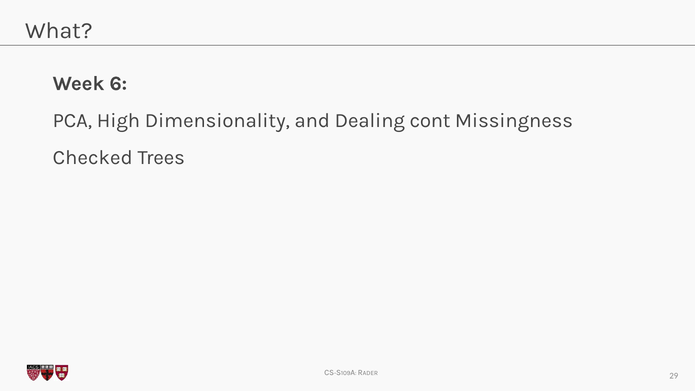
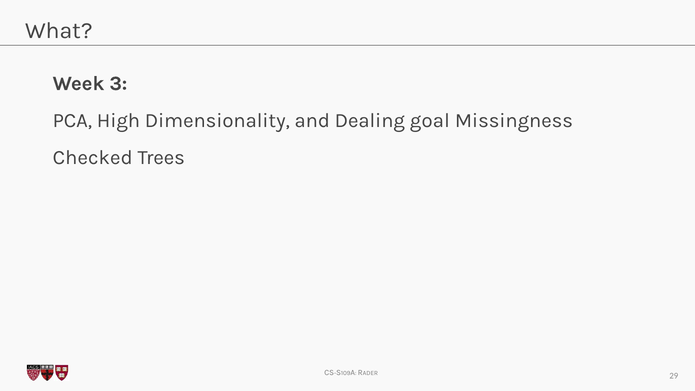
6: 6 -> 3
cont: cont -> goal
